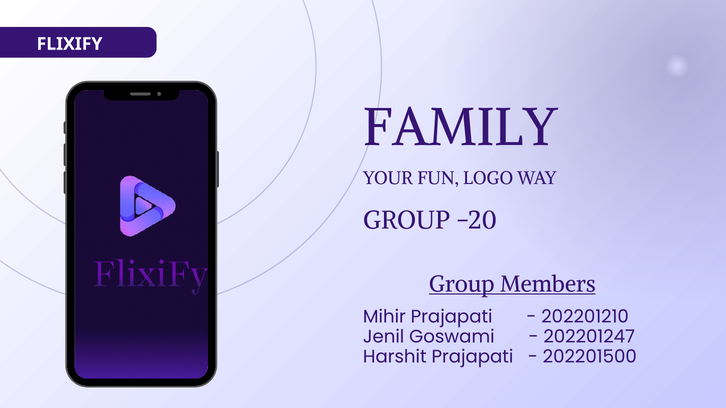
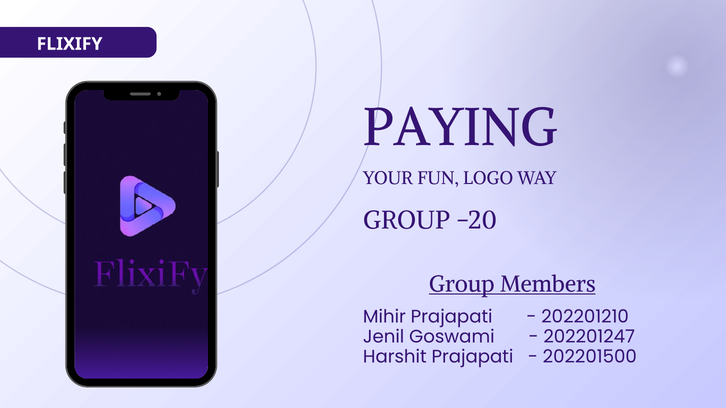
FAMILY: FAMILY -> PAYING
